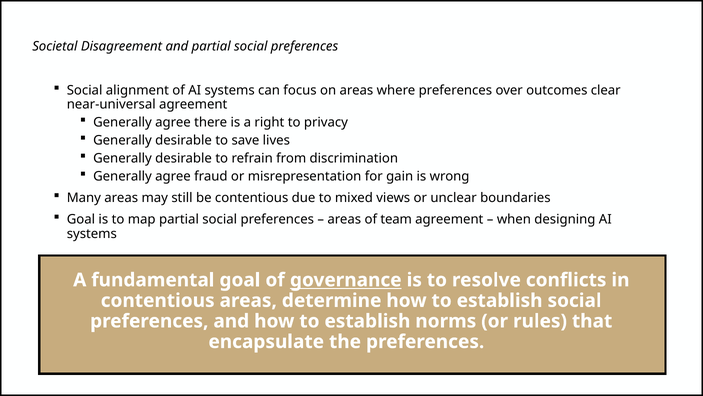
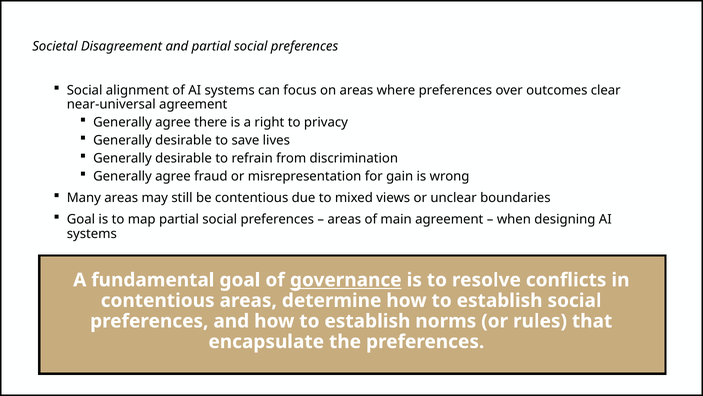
team: team -> main
